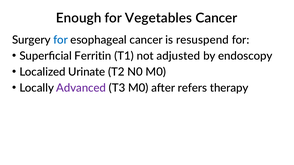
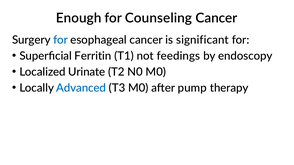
Vegetables: Vegetables -> Counseling
resuspend: resuspend -> significant
adjusted: adjusted -> feedings
Advanced colour: purple -> blue
refers: refers -> pump
